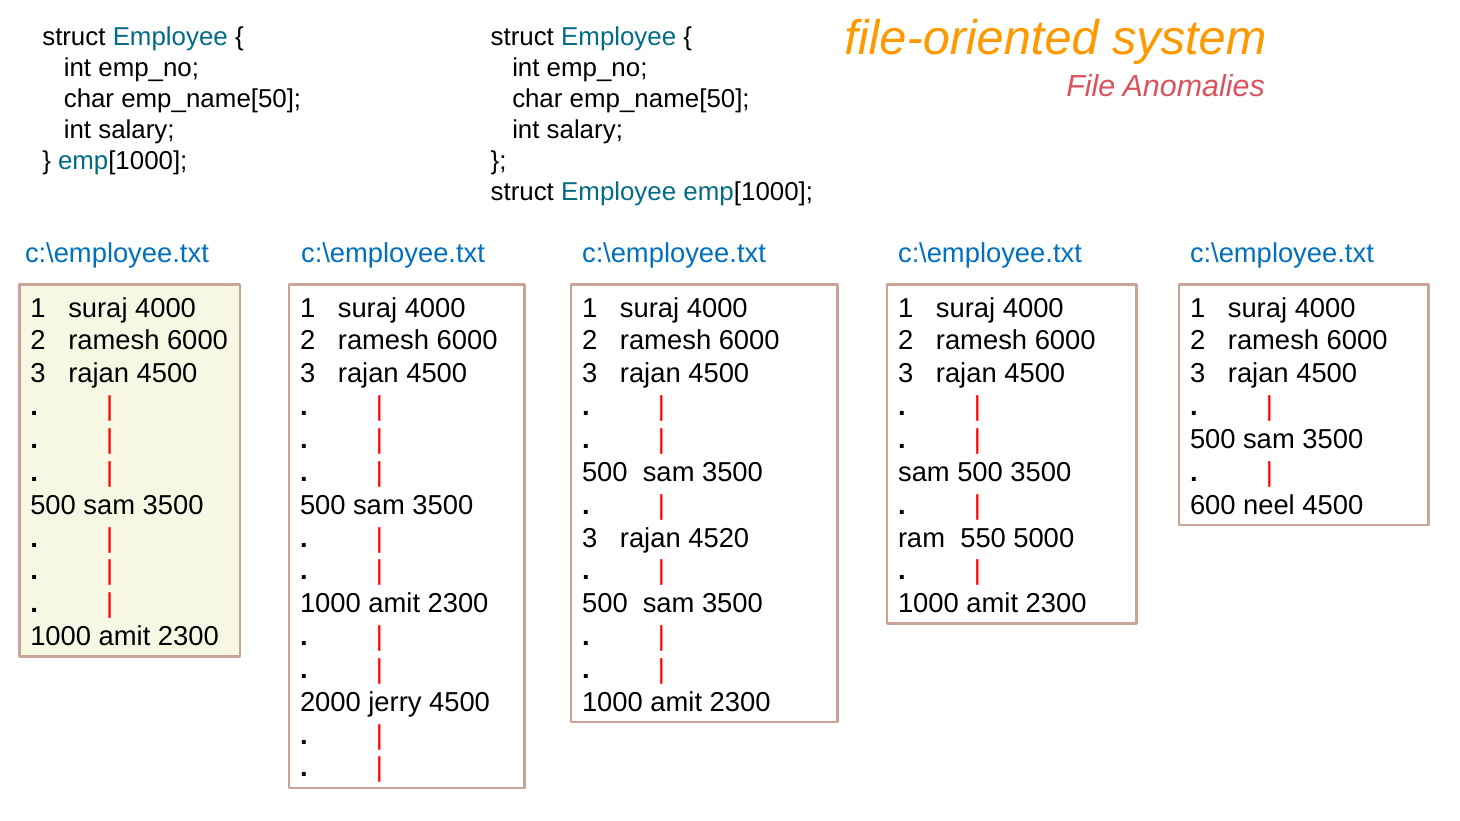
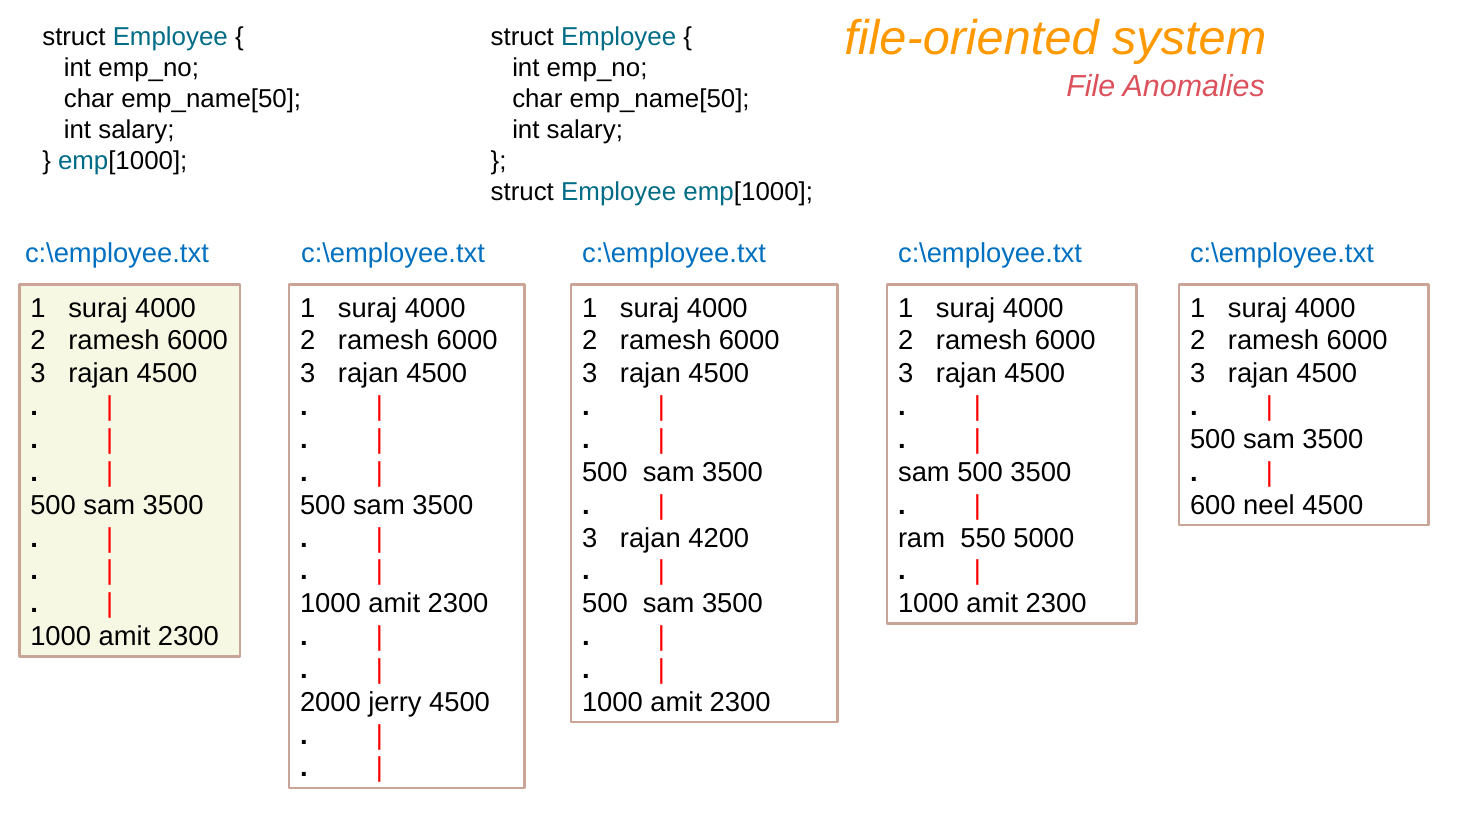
4520: 4520 -> 4200
